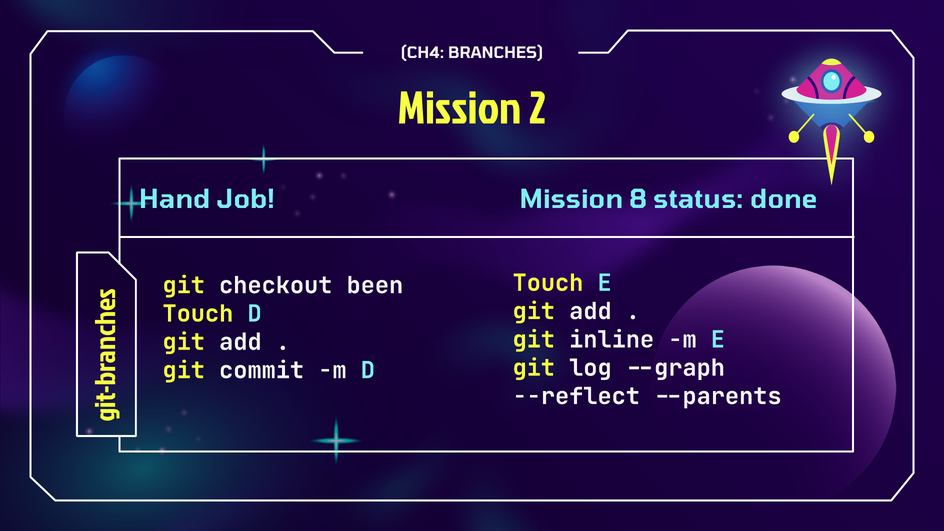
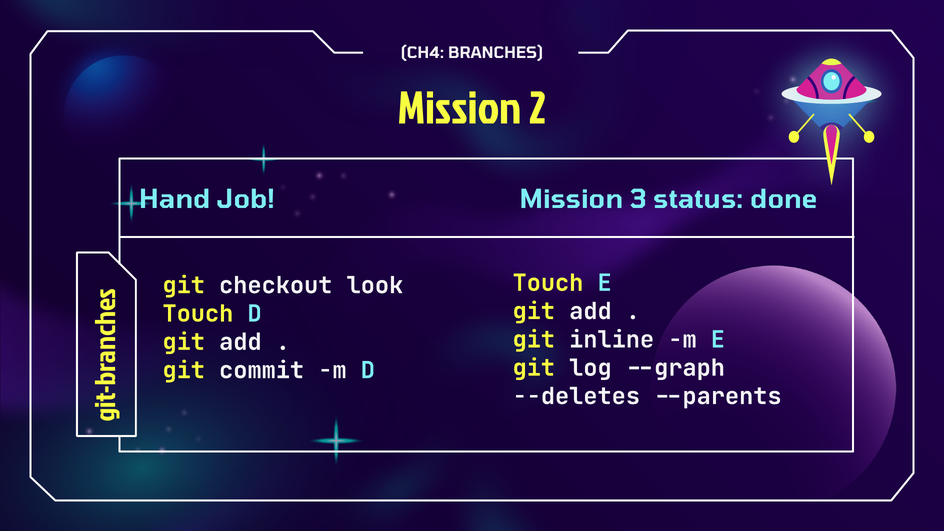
8: 8 -> 3
been: been -> look
--reflect: --reflect -> --deletes
